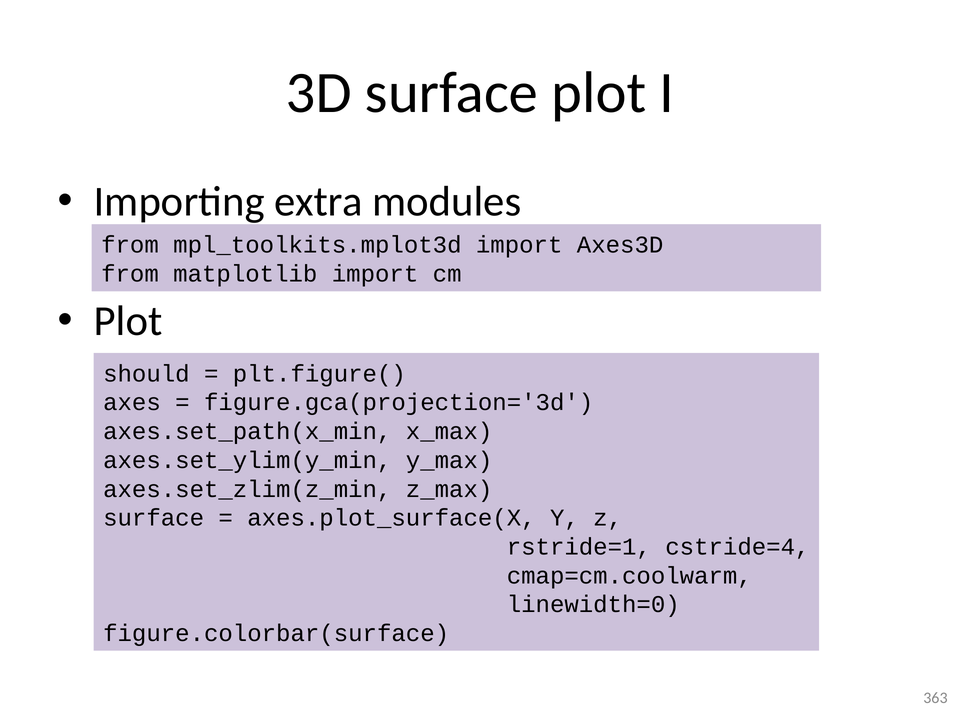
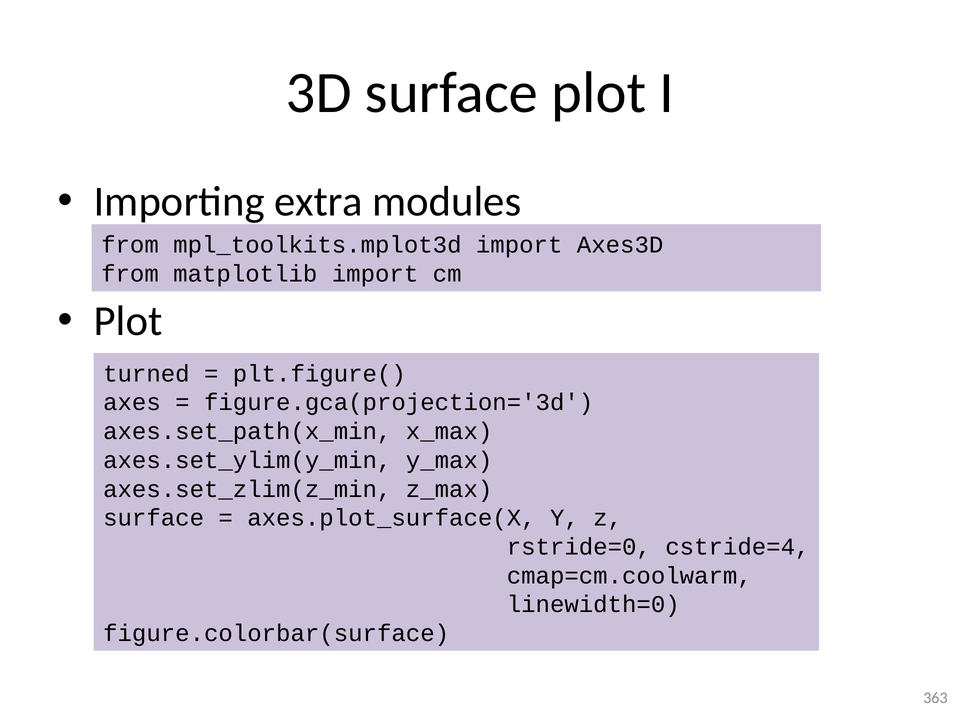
should: should -> turned
rstride=1: rstride=1 -> rstride=0
